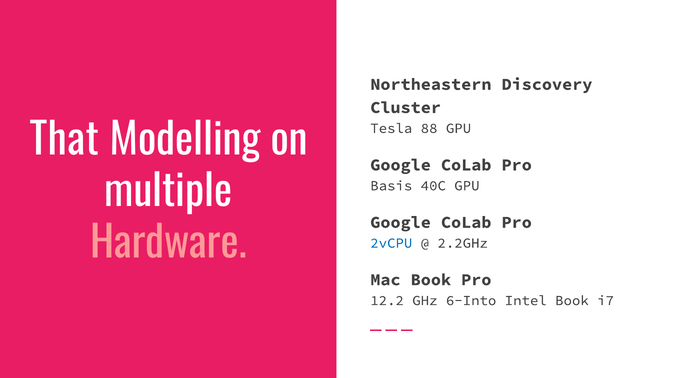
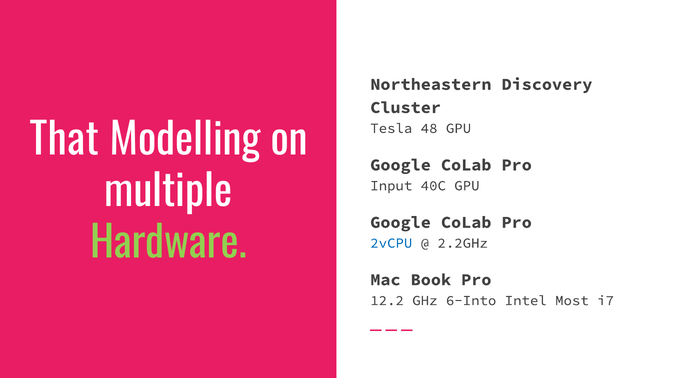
88: 88 -> 48
Basis: Basis -> Input
Hardware colour: pink -> light green
Intel Book: Book -> Most
